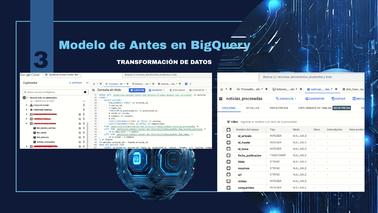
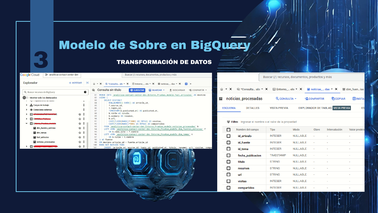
Antes: Antes -> Sobre
